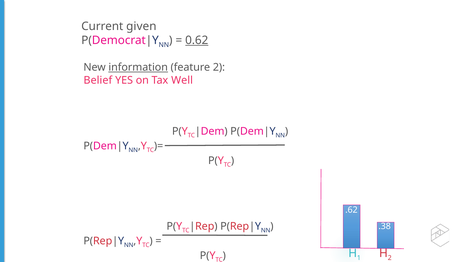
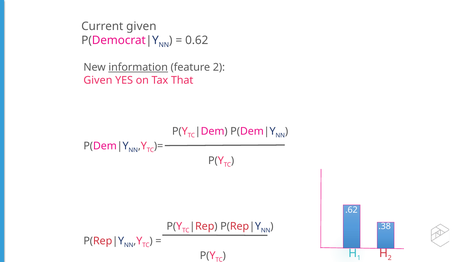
0.62 underline: present -> none
Belief at (98, 80): Belief -> Given
Well: Well -> That
